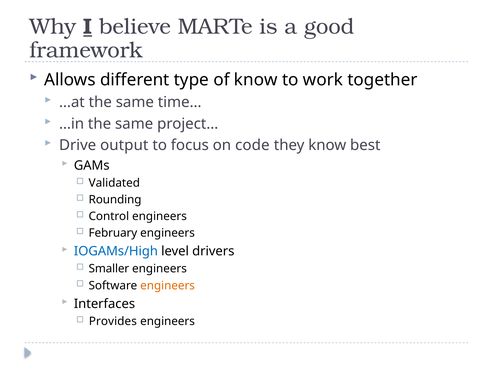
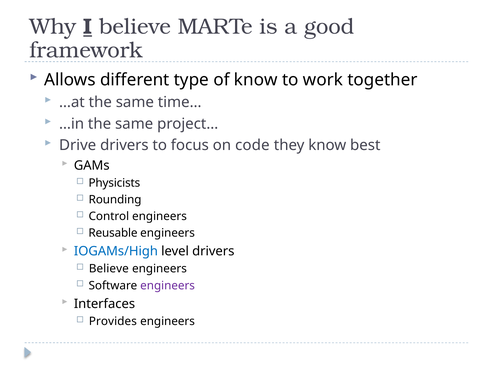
Drive output: output -> drivers
Validated: Validated -> Physicists
February: February -> Reusable
Smaller at (109, 269): Smaller -> Believe
engineers at (168, 285) colour: orange -> purple
